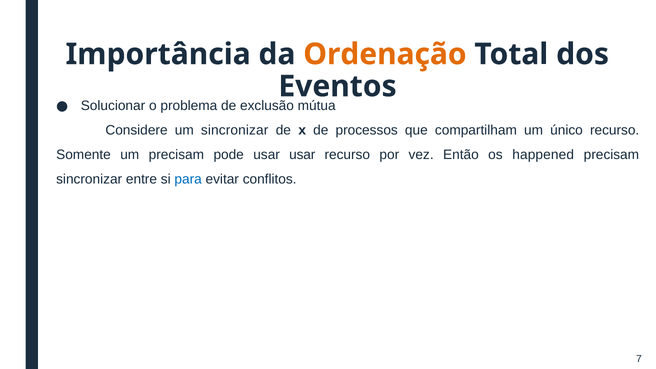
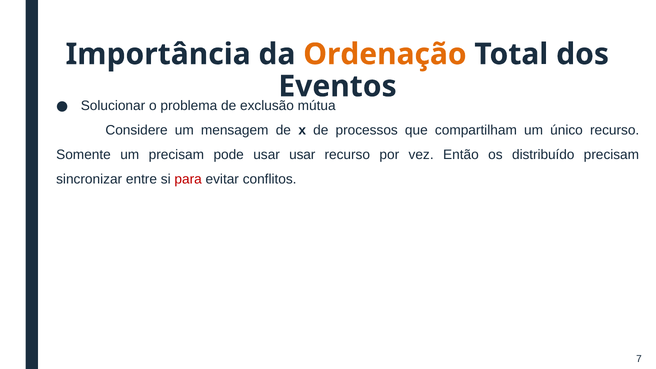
um sincronizar: sincronizar -> mensagem
happened: happened -> distribuído
para colour: blue -> red
